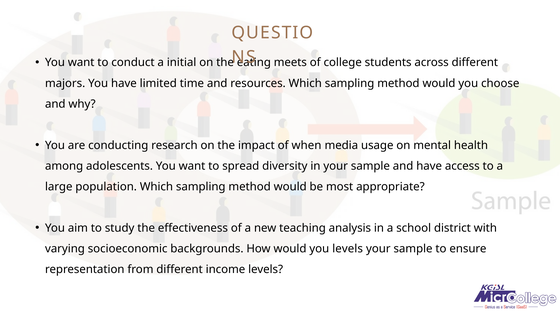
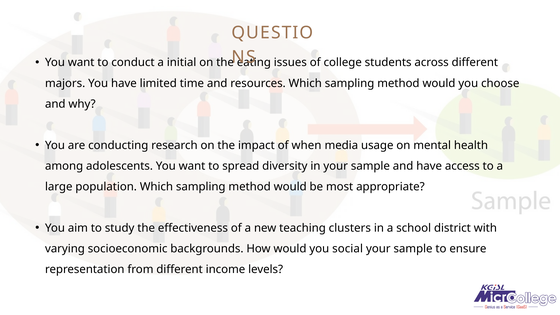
meets: meets -> issues
analysis: analysis -> clusters
you levels: levels -> social
